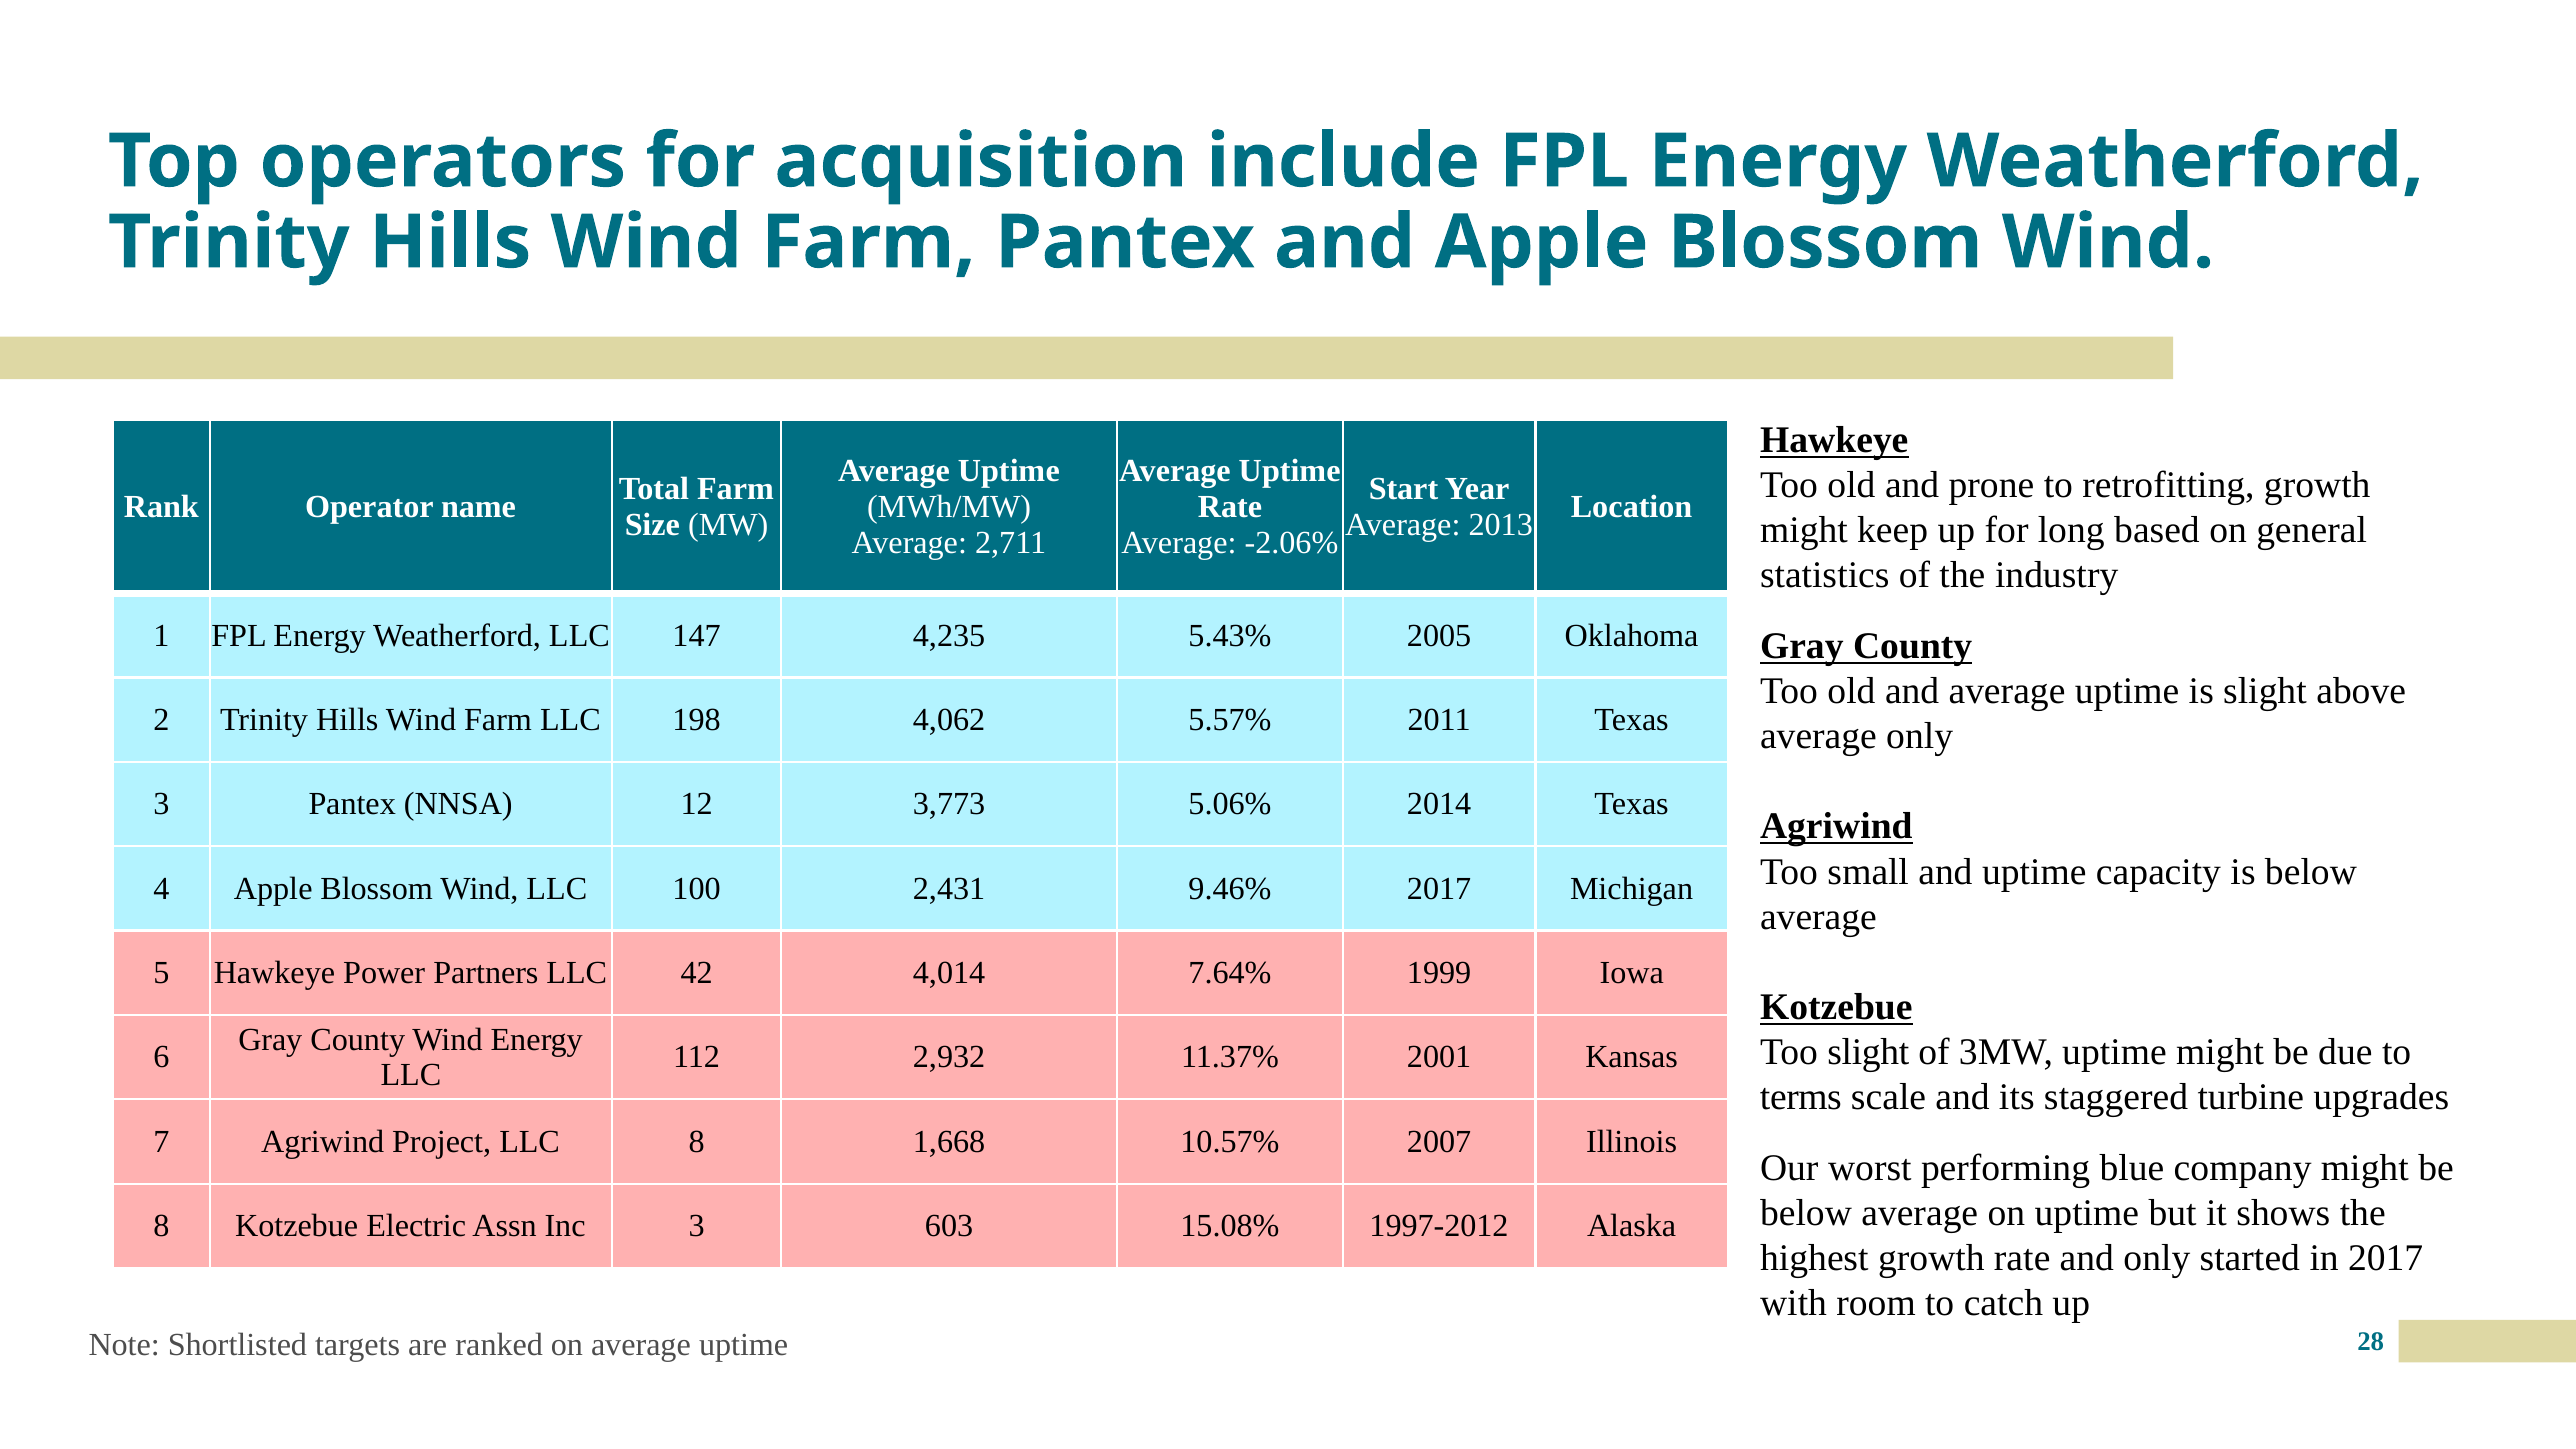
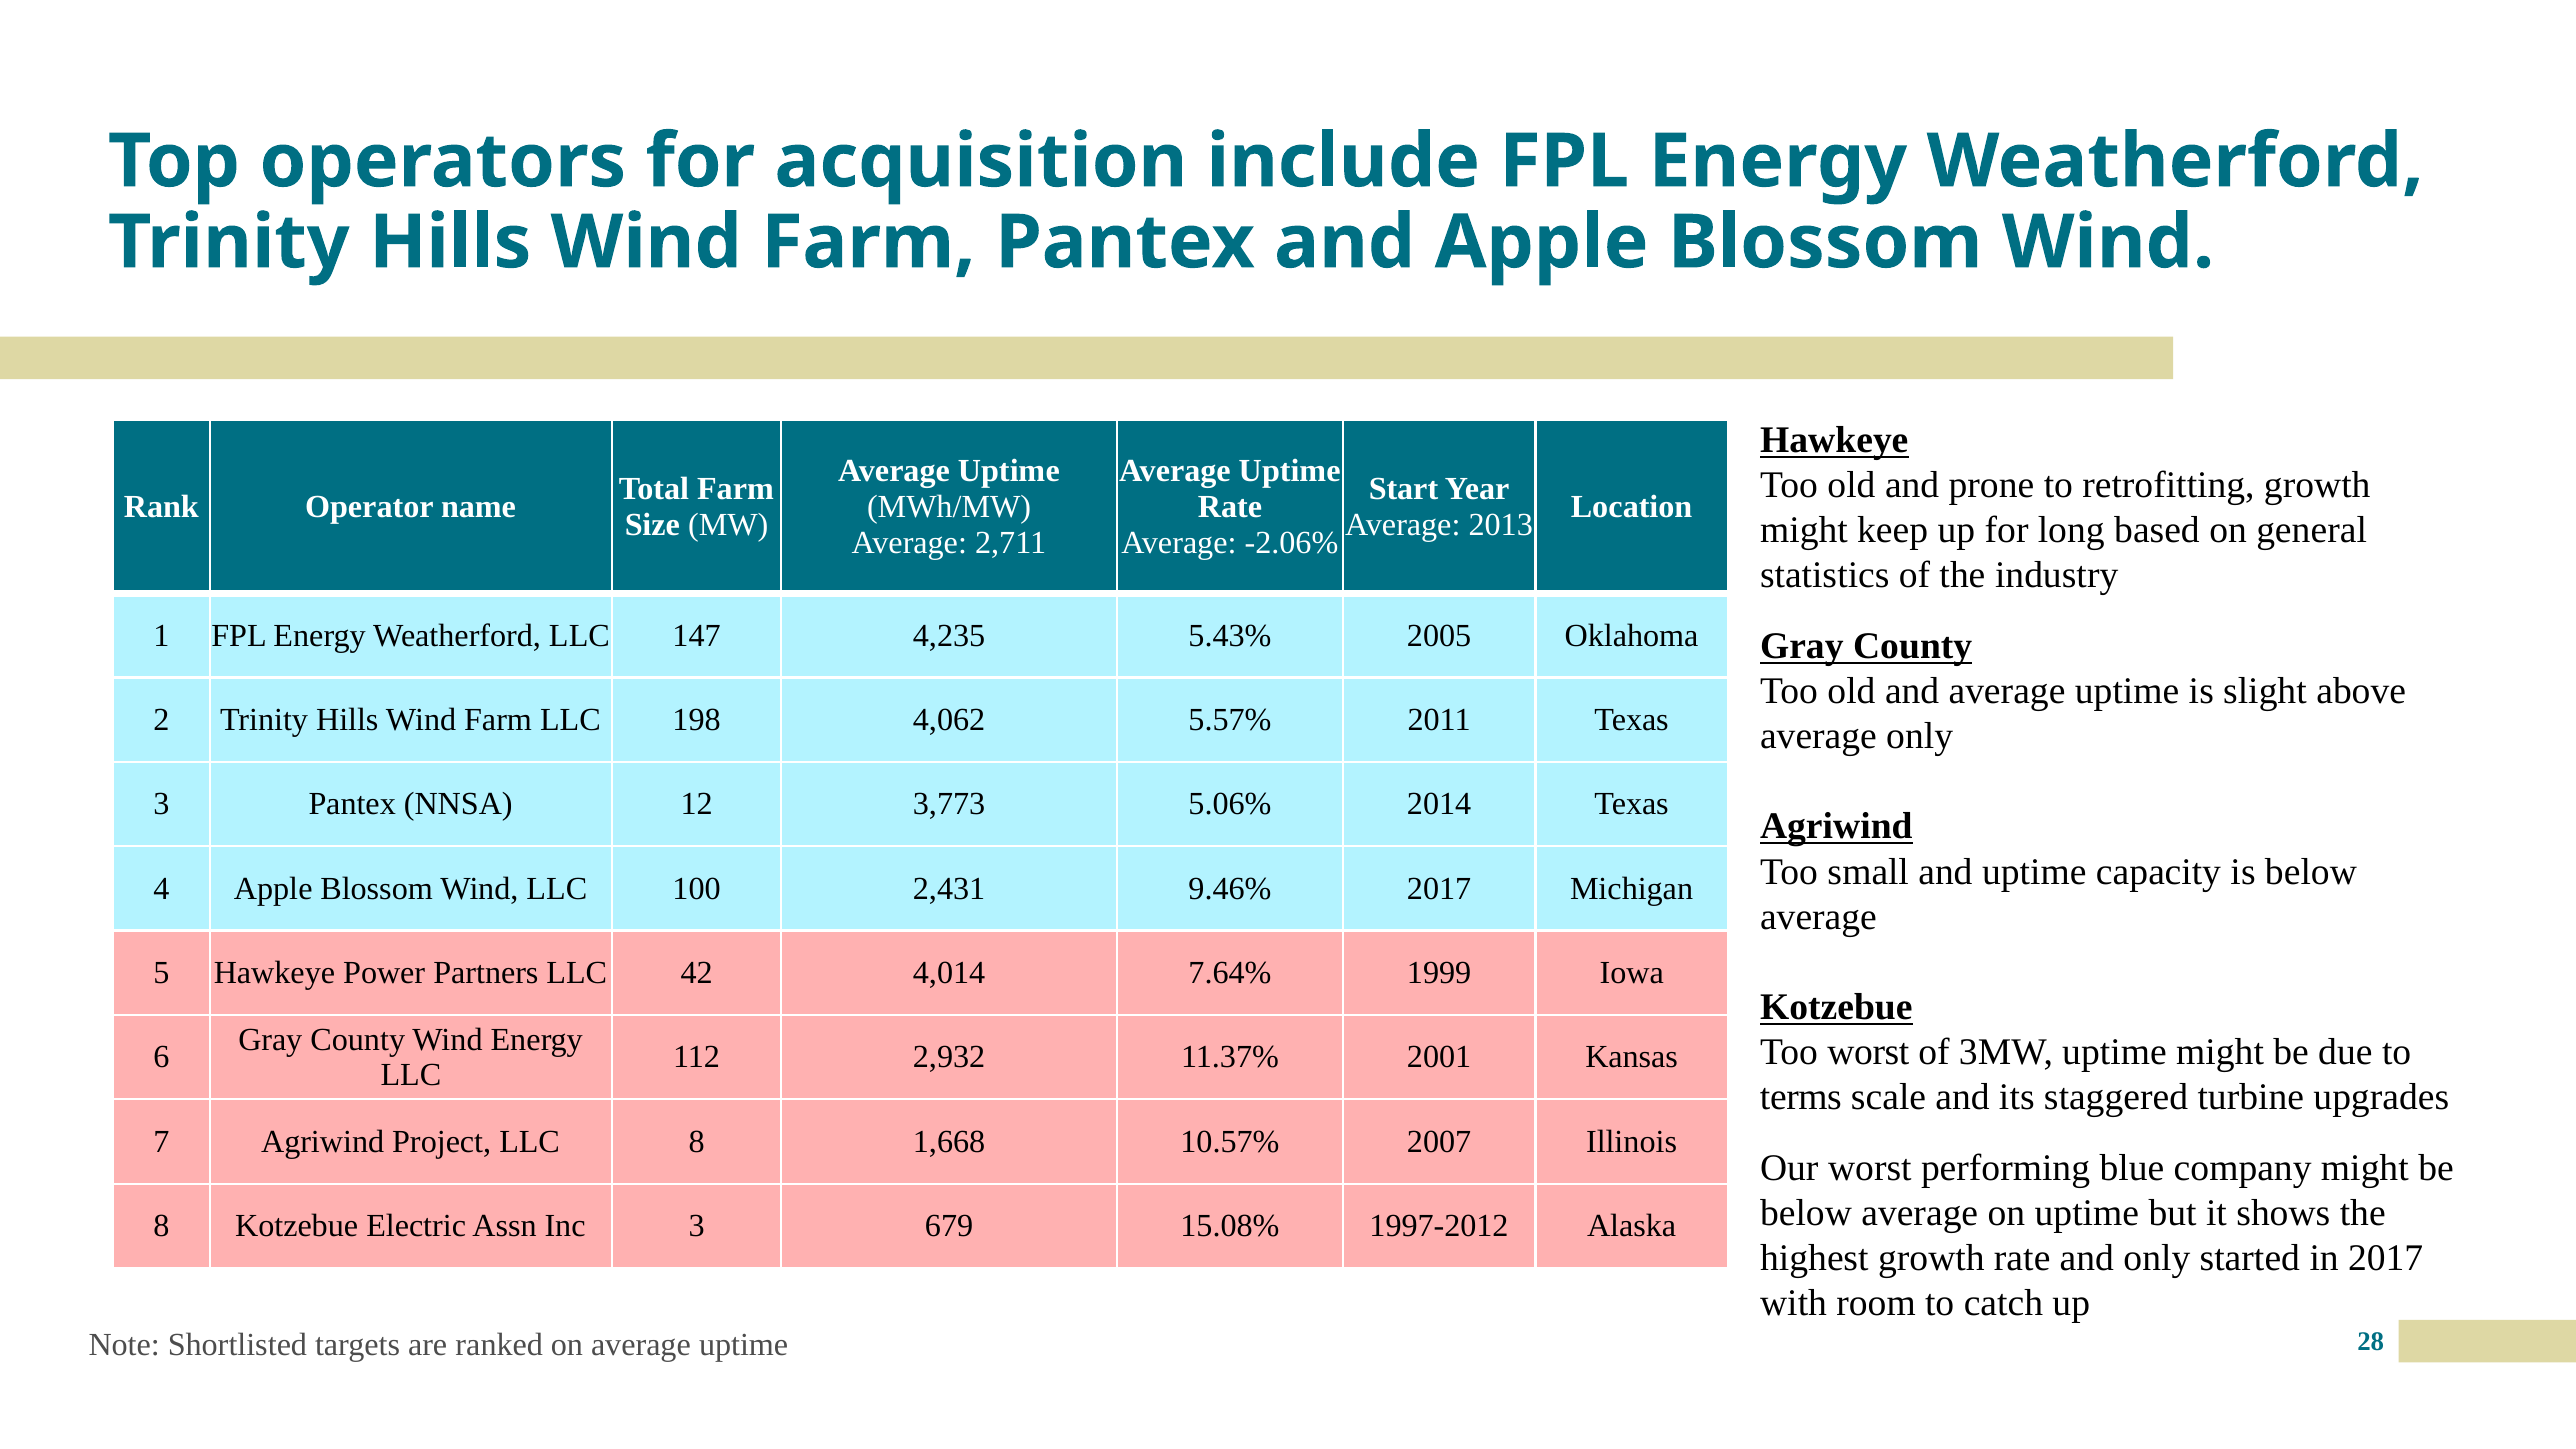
Too slight: slight -> worst
603: 603 -> 679
